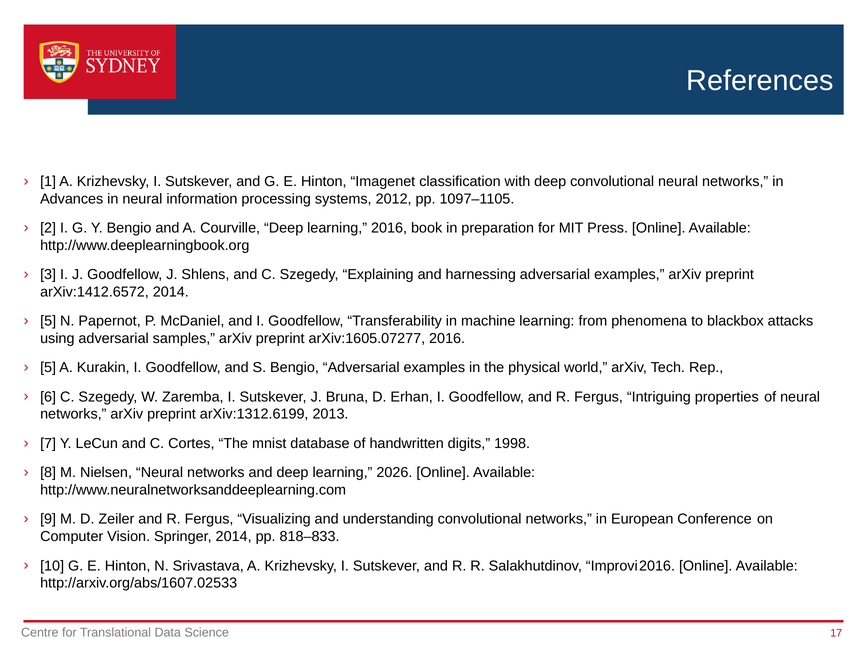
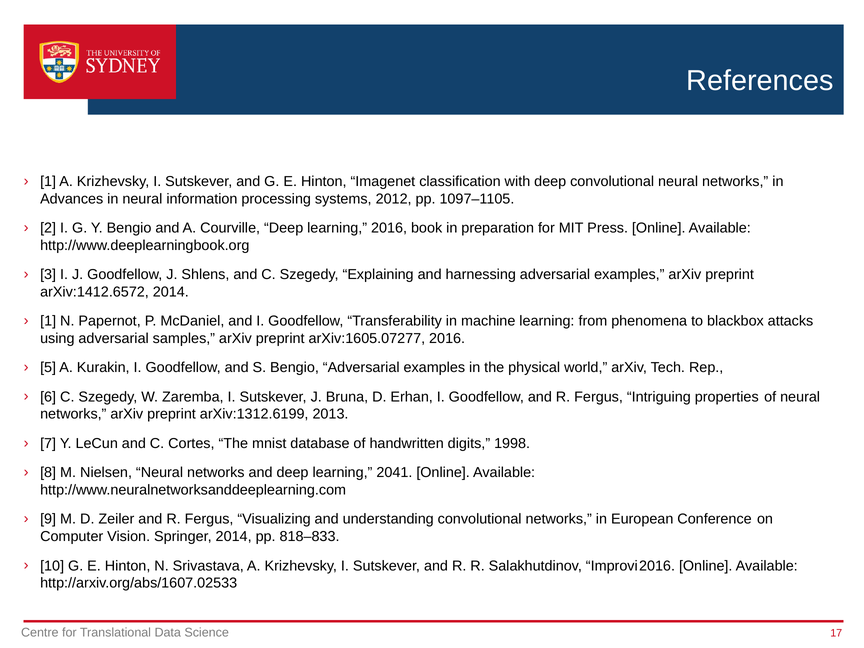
5 at (48, 321): 5 -> 1
2026: 2026 -> 2041
